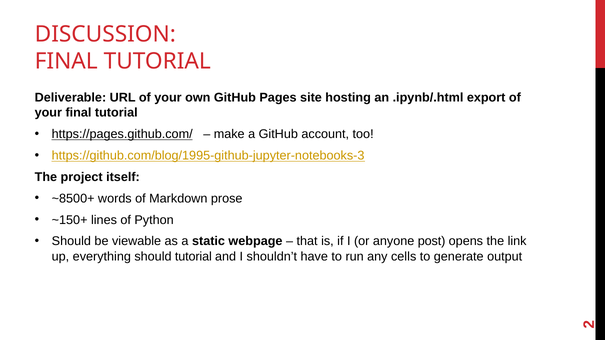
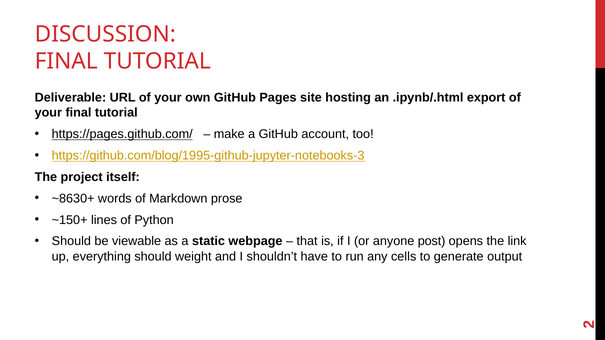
~8500+: ~8500+ -> ~8630+
should tutorial: tutorial -> weight
